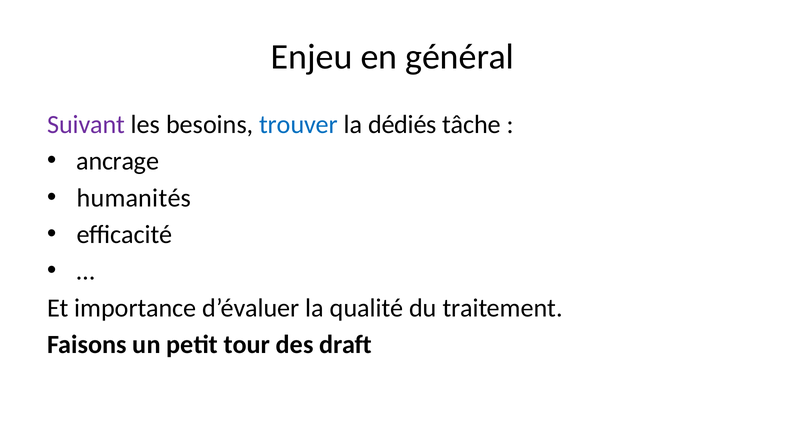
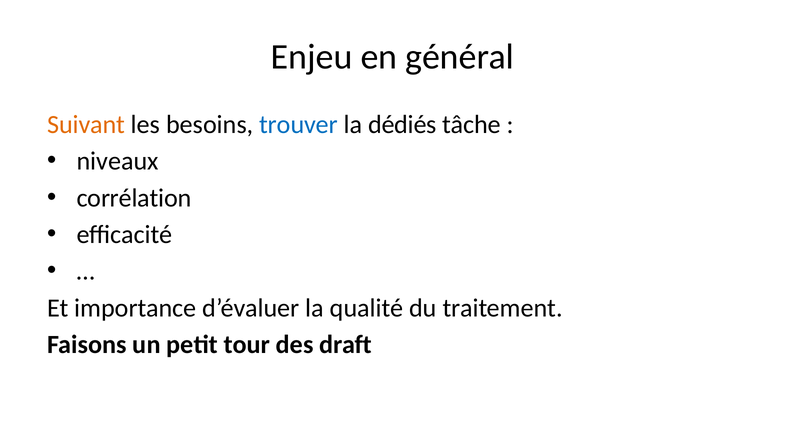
Suivant colour: purple -> orange
ancrage: ancrage -> niveaux
humanités: humanités -> corrélation
